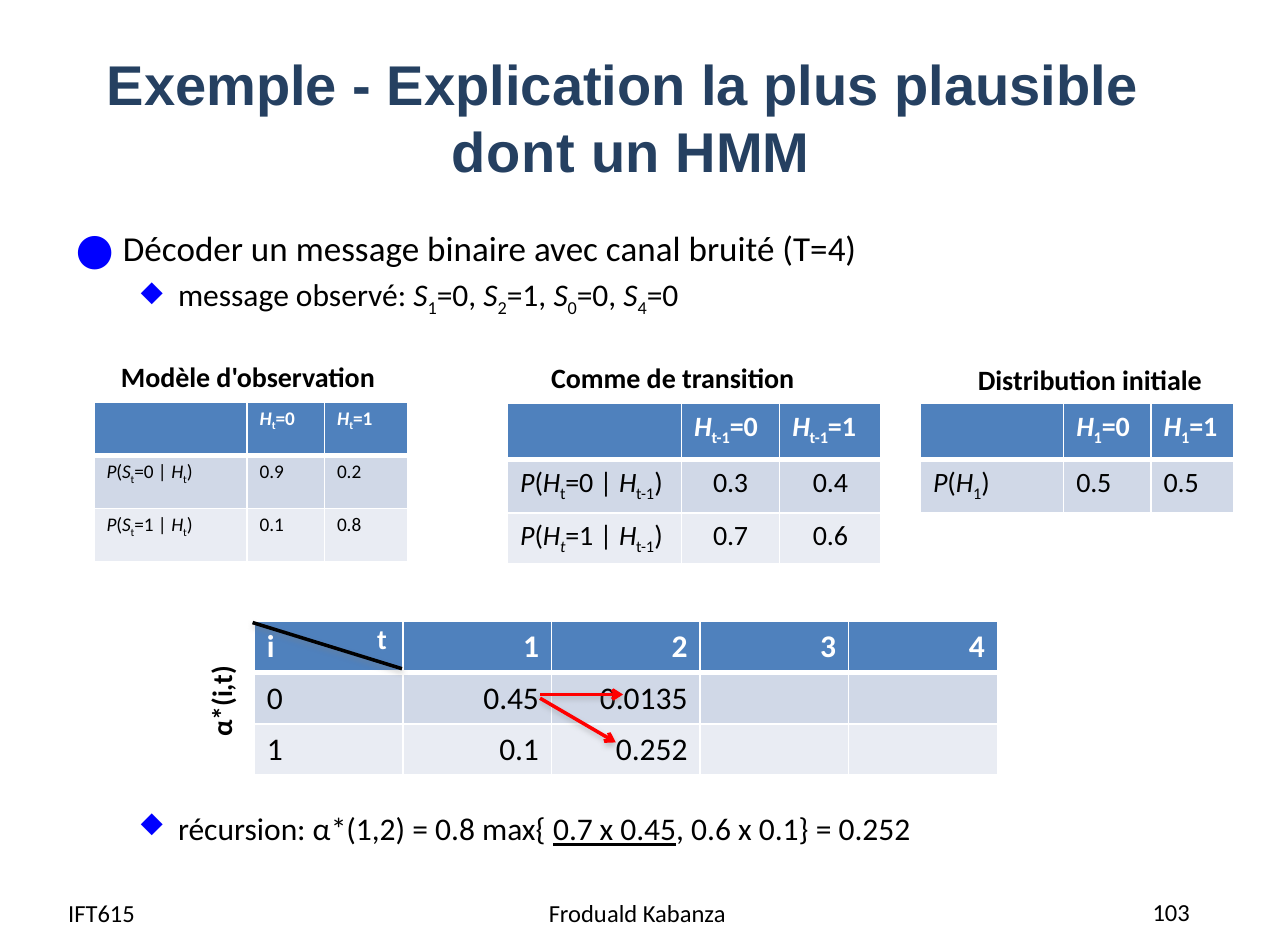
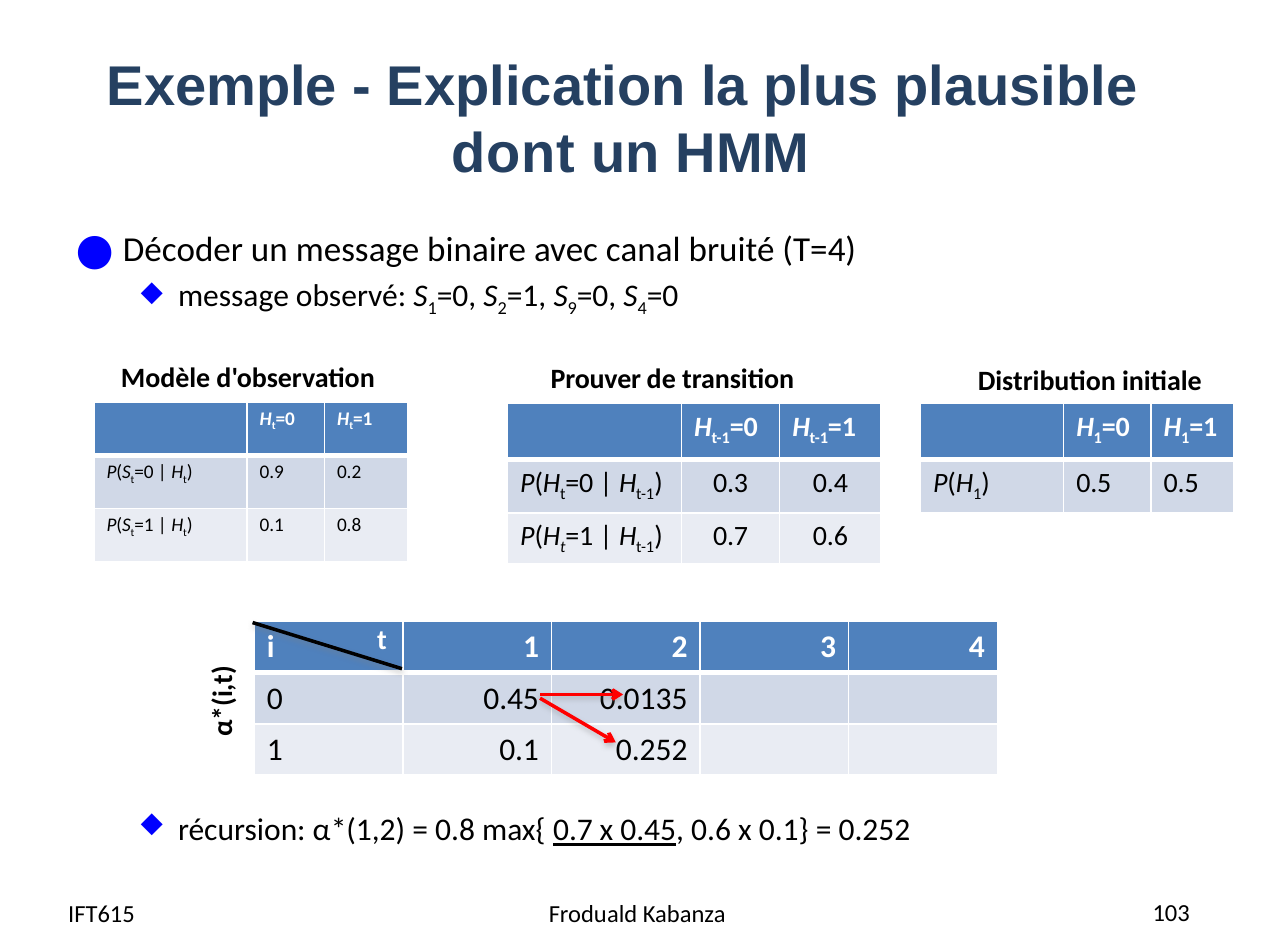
0 at (572, 309): 0 -> 9
Comme: Comme -> Prouver
